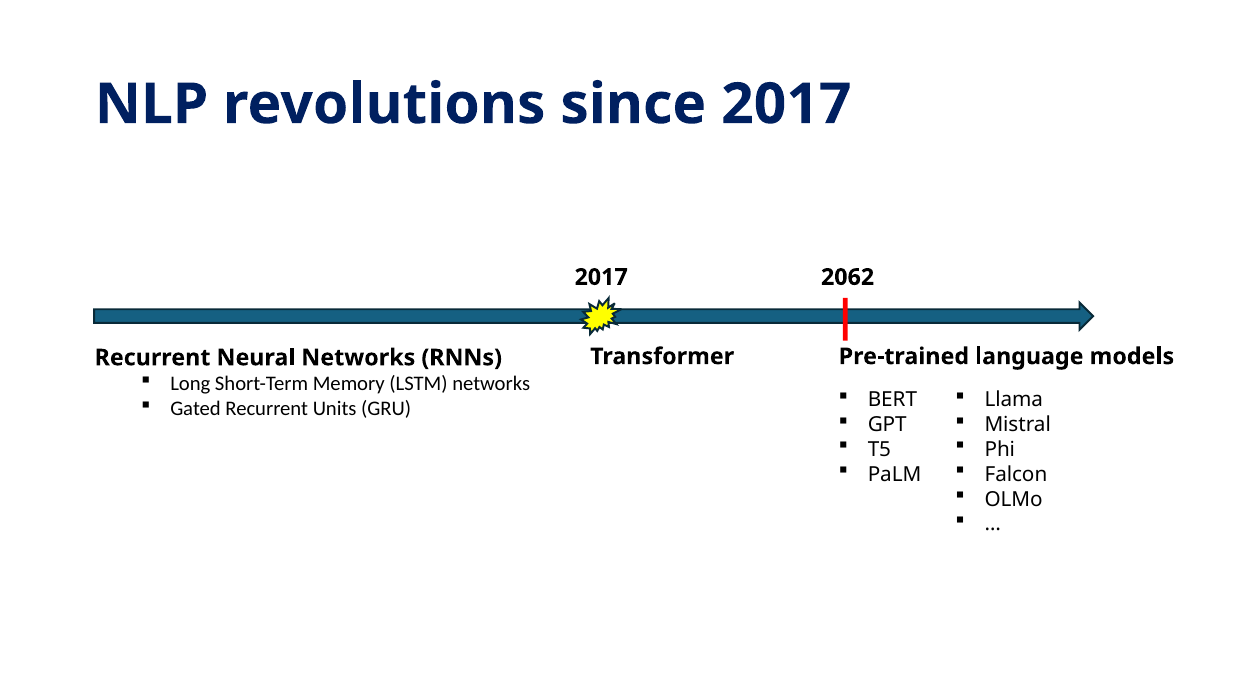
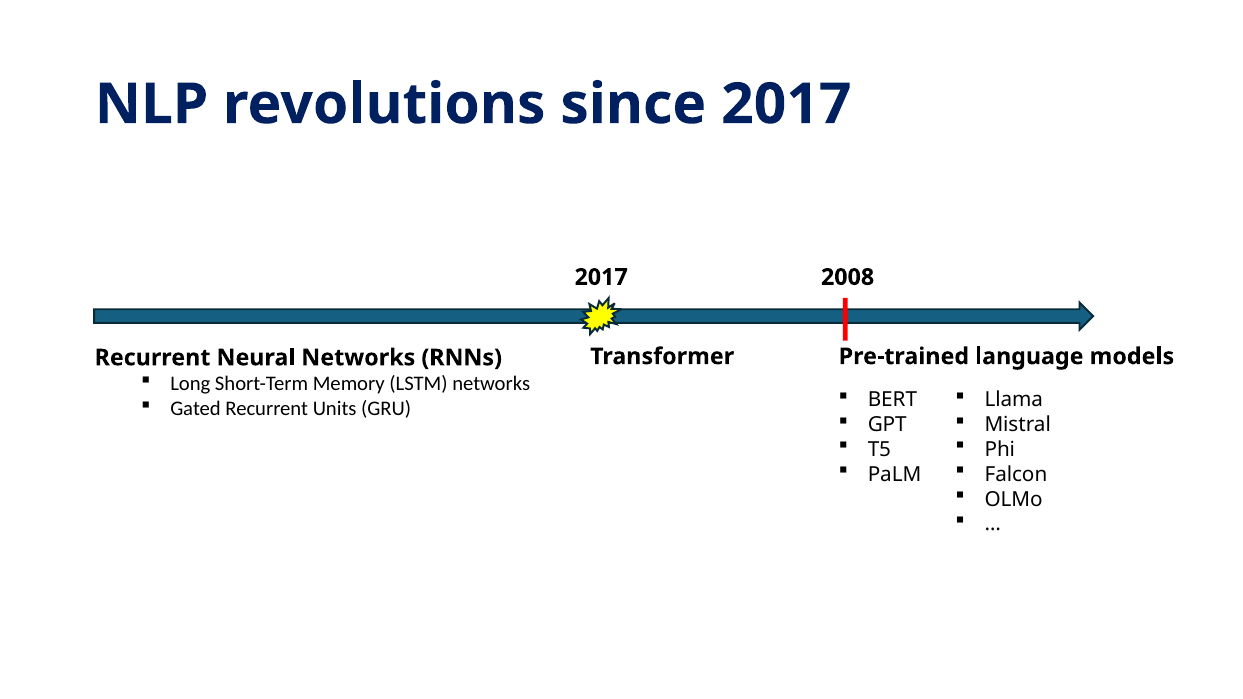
2062: 2062 -> 2008
